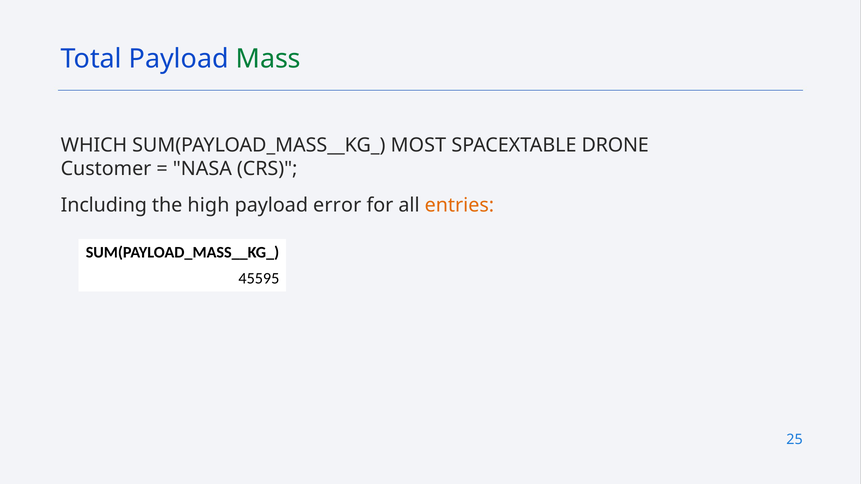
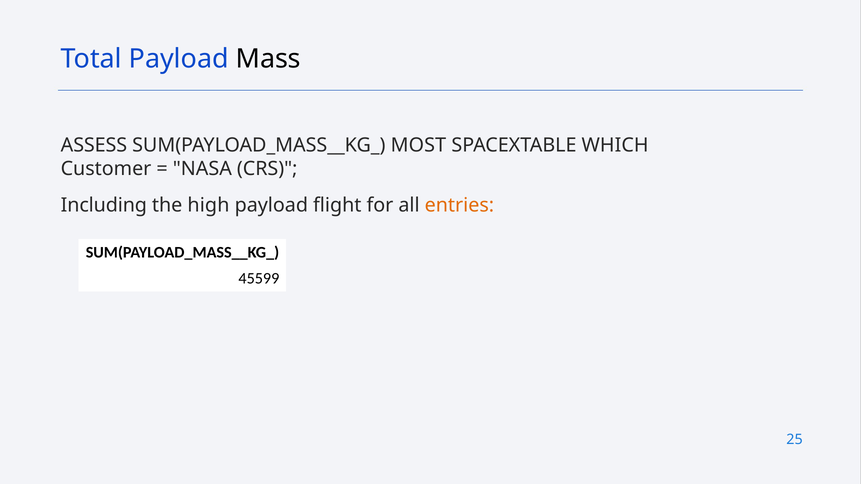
Mass colour: green -> black
WHICH: WHICH -> ASSESS
DRONE: DRONE -> WHICH
error: error -> flight
45595: 45595 -> 45599
